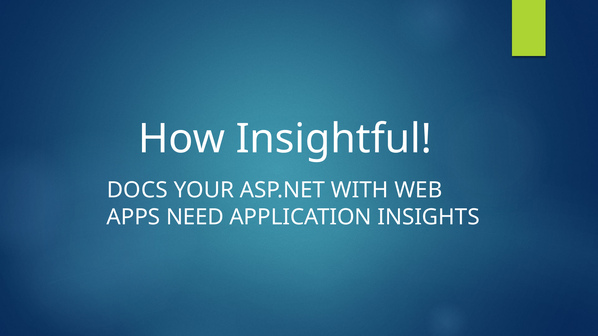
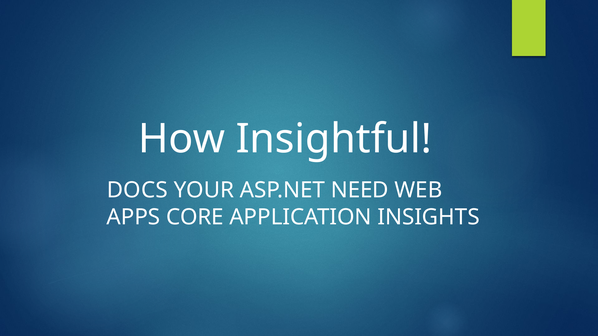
WITH: WITH -> NEED
NEED: NEED -> CORE
